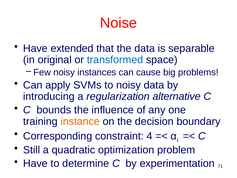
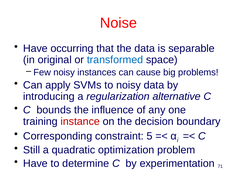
extended: extended -> occurring
instance colour: orange -> red
4: 4 -> 5
